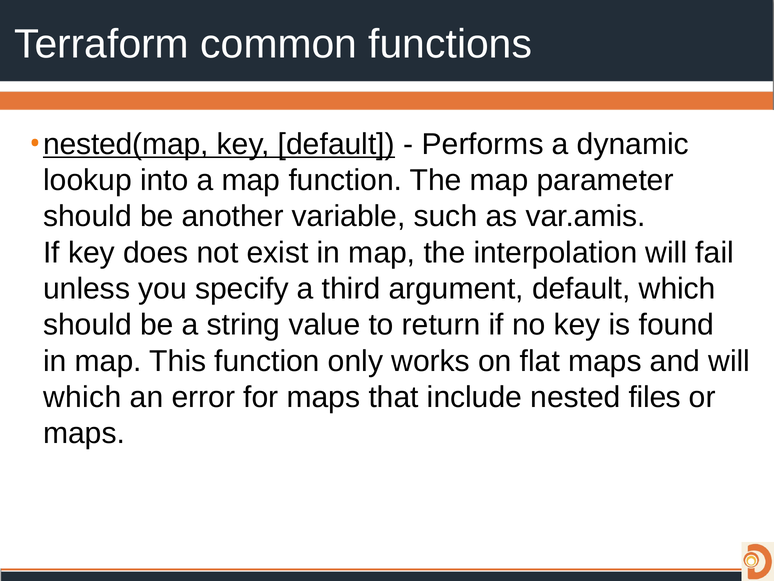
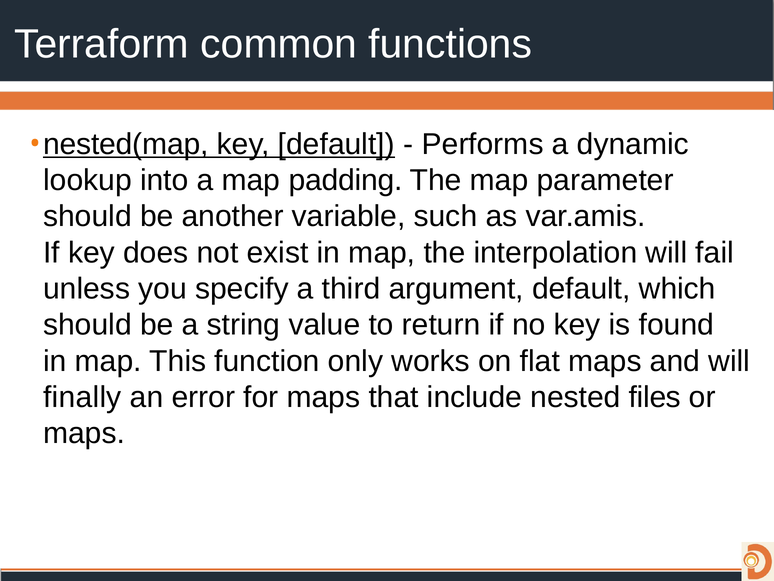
map function: function -> padding
which at (82, 397): which -> finally
